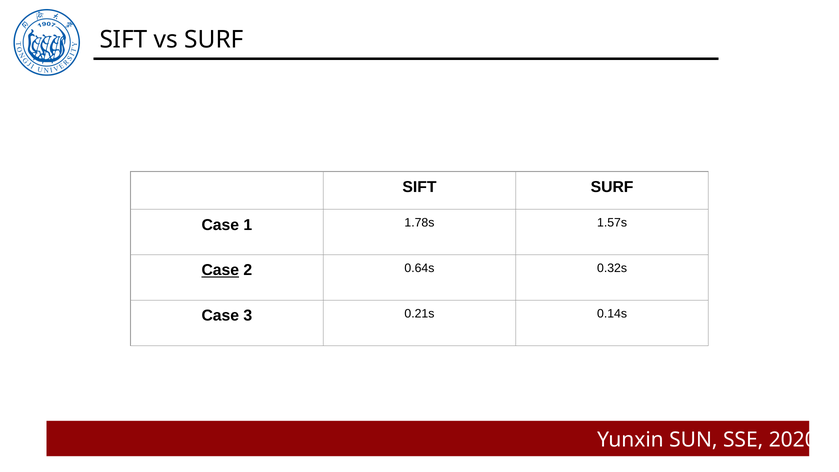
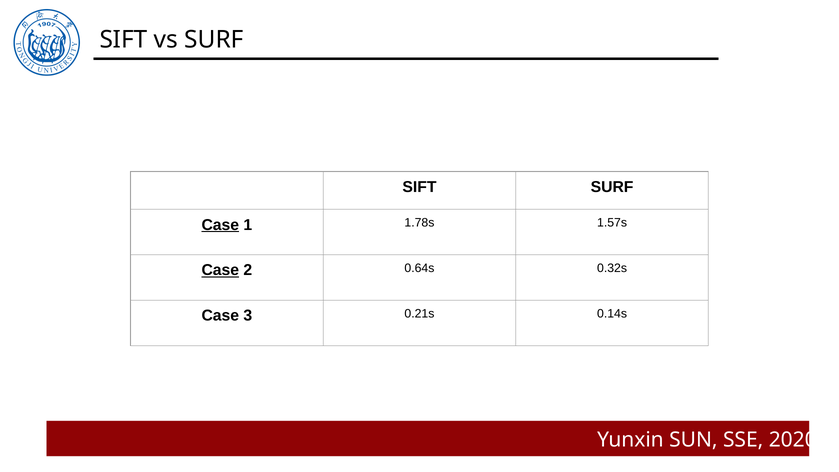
Case at (220, 225) underline: none -> present
